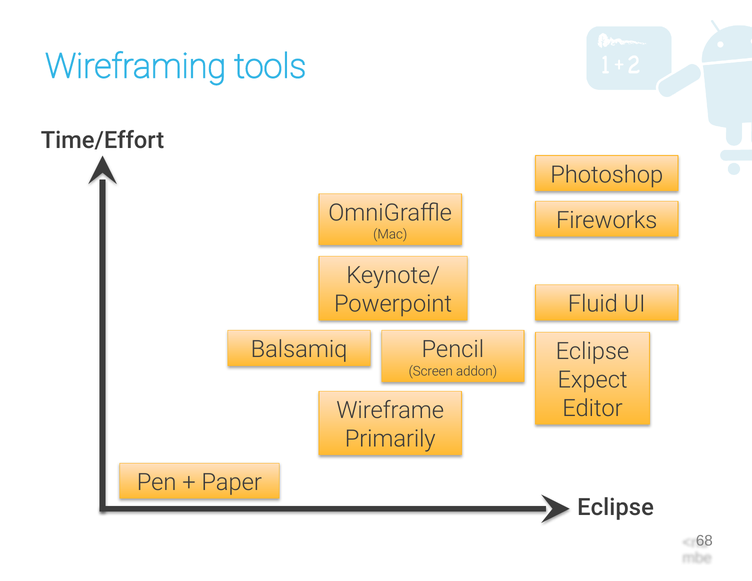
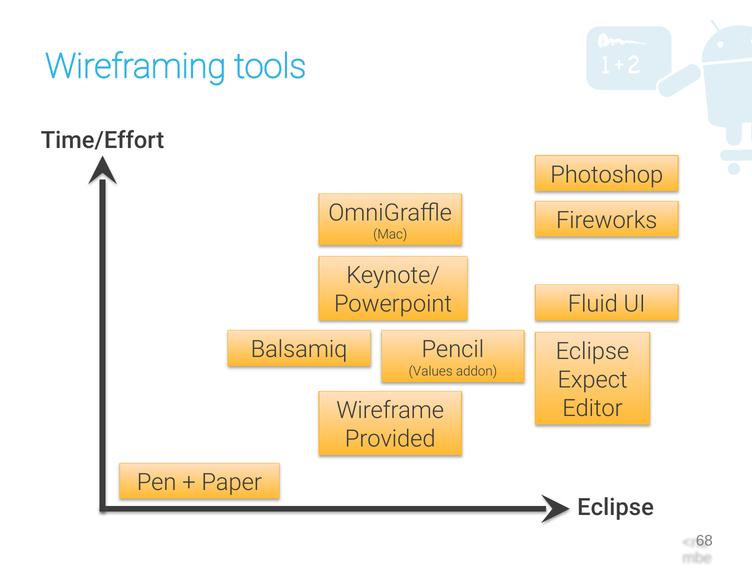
Screen: Screen -> Values
Primarily: Primarily -> Provided
